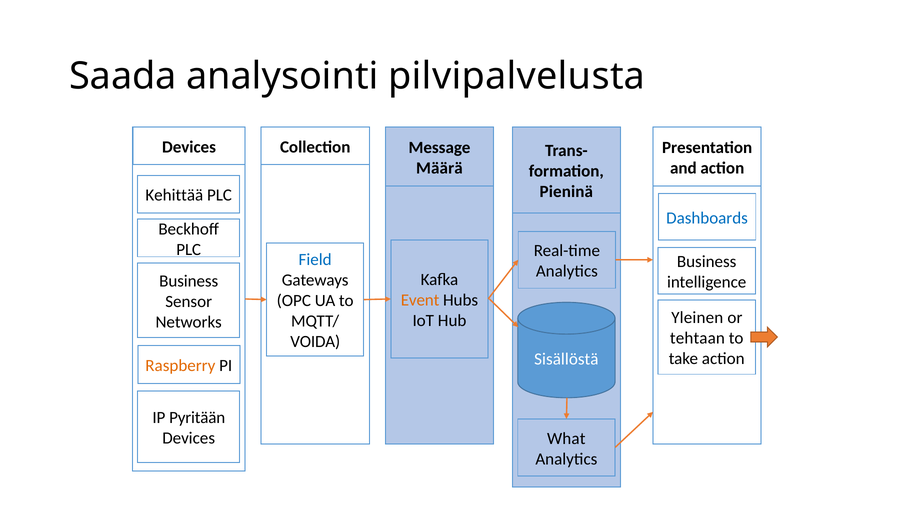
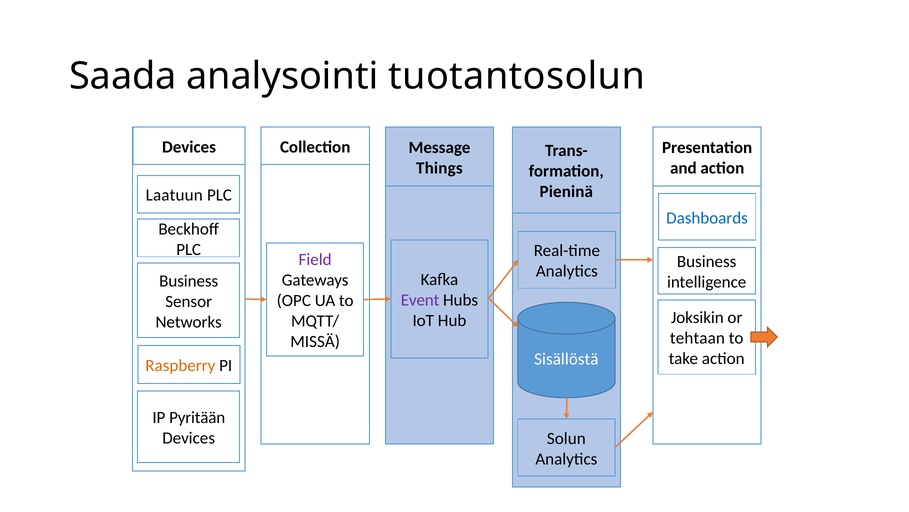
pilvipalvelusta: pilvipalvelusta -> tuotantosolun
Määrä: Määrä -> Things
Kehittää: Kehittää -> Laatuun
Field colour: blue -> purple
Event colour: orange -> purple
Yleinen: Yleinen -> Joksikin
VOIDA: VOIDA -> MISSÄ
What: What -> Solun
